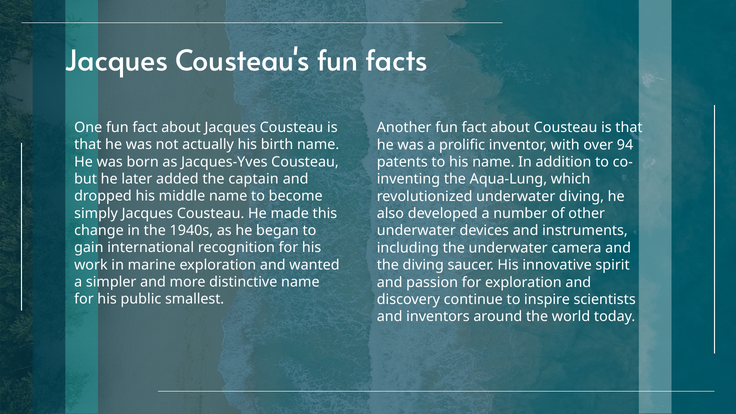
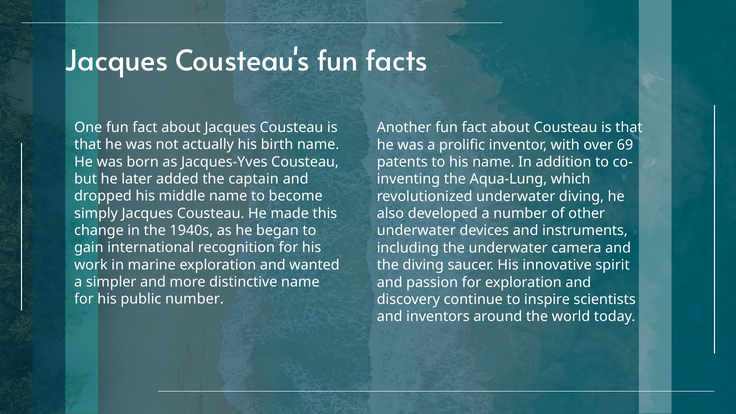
94: 94 -> 69
public smallest: smallest -> number
